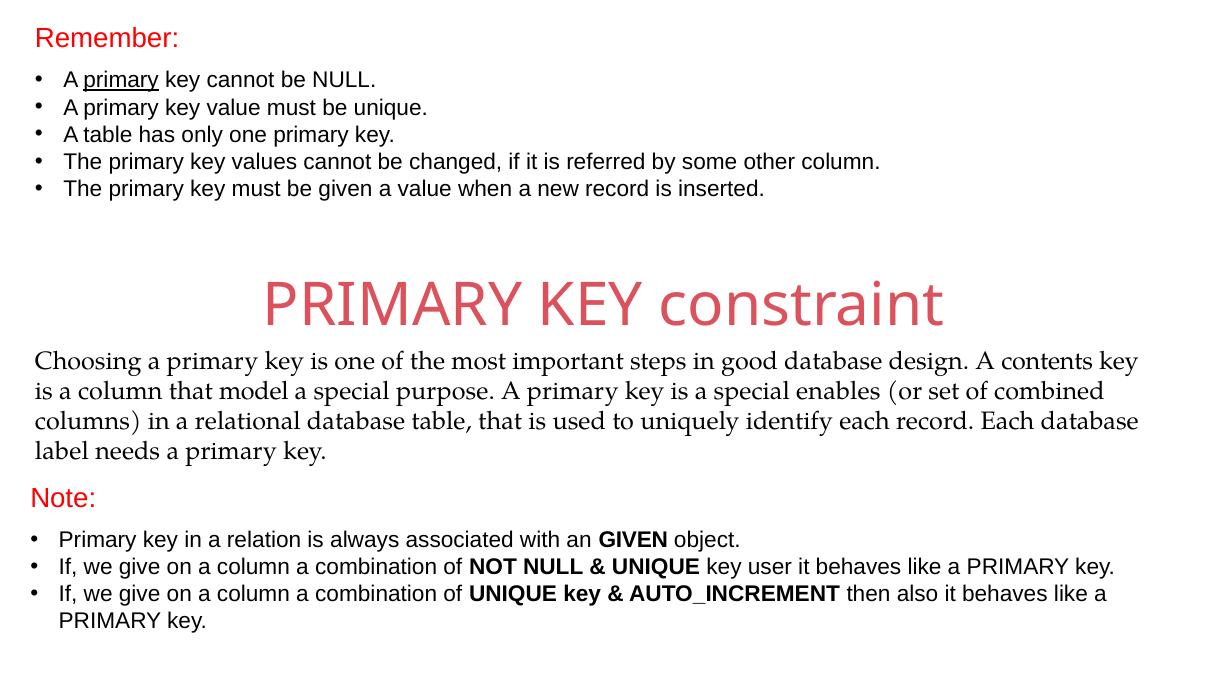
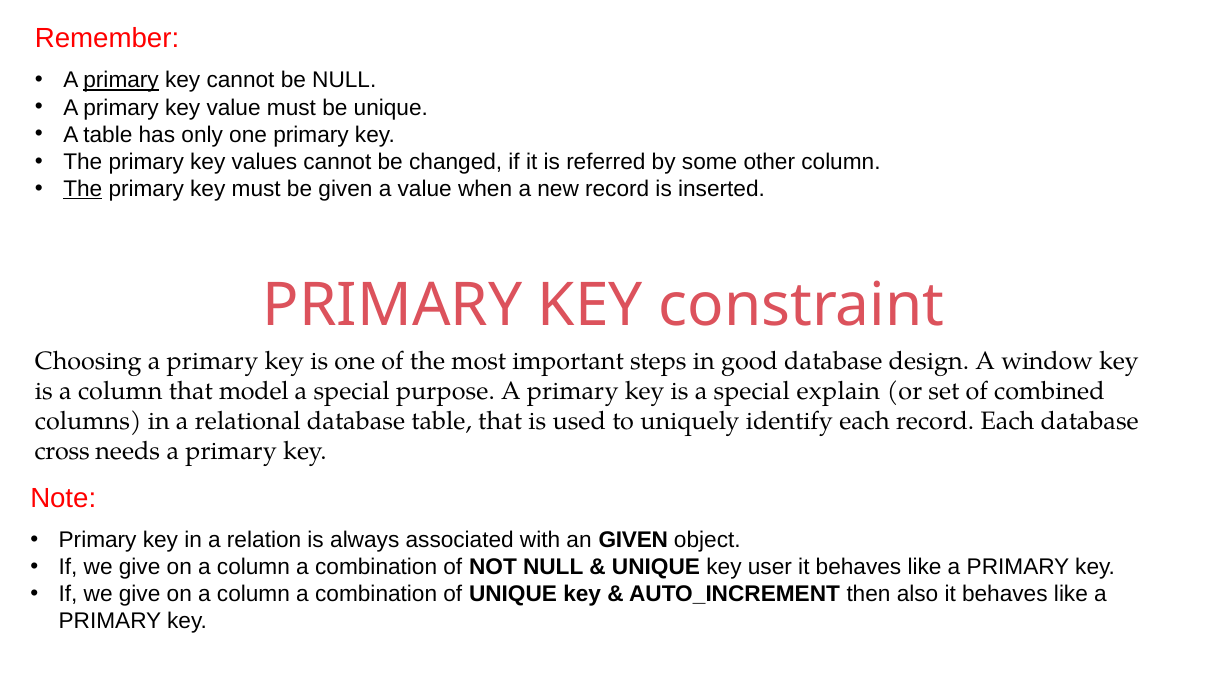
The at (83, 189) underline: none -> present
contents: contents -> window
enables: enables -> explain
label: label -> cross
